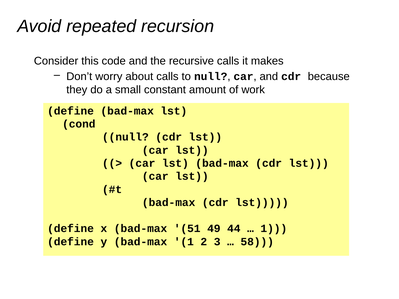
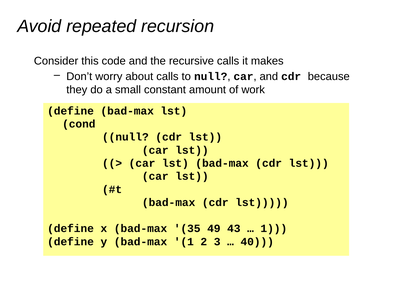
51: 51 -> 35
44: 44 -> 43
58: 58 -> 40
